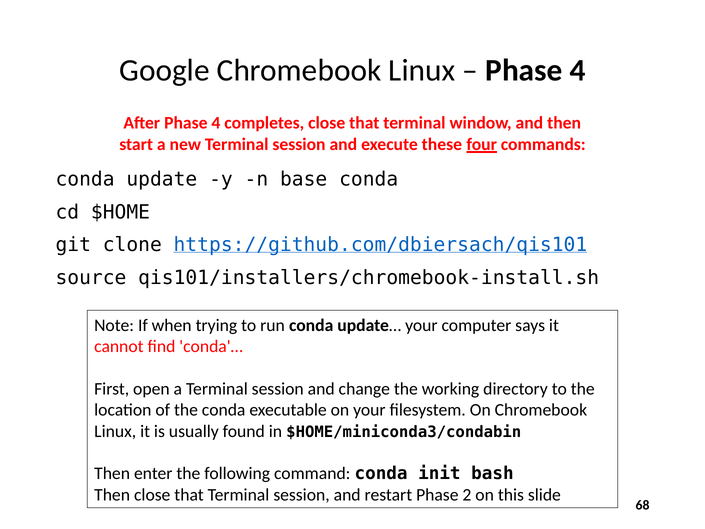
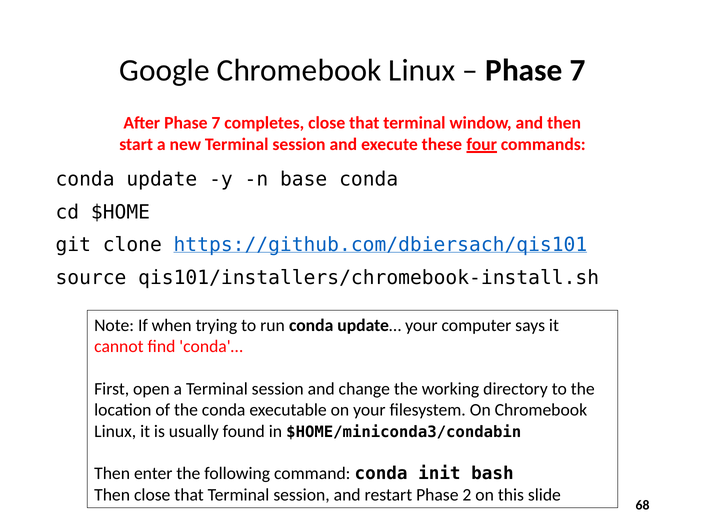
4 at (578, 70): 4 -> 7
After Phase 4: 4 -> 7
